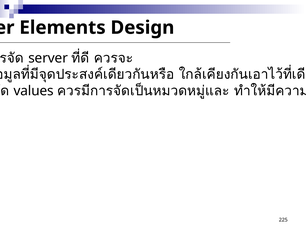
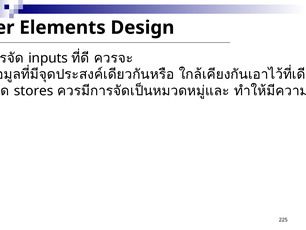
server: server -> inputs
values: values -> stores
